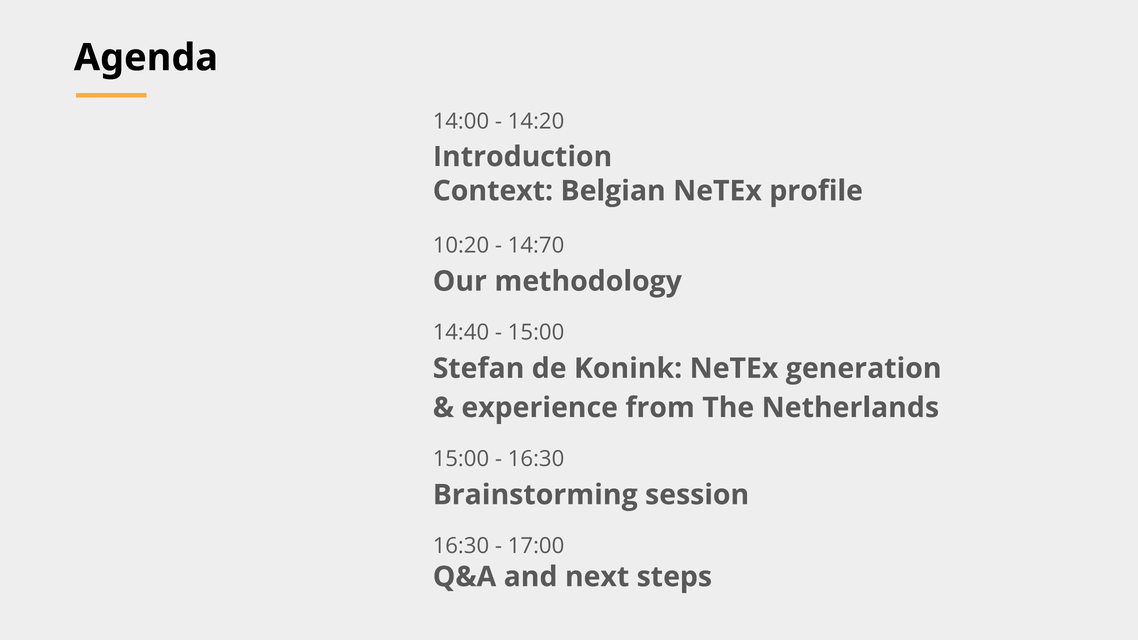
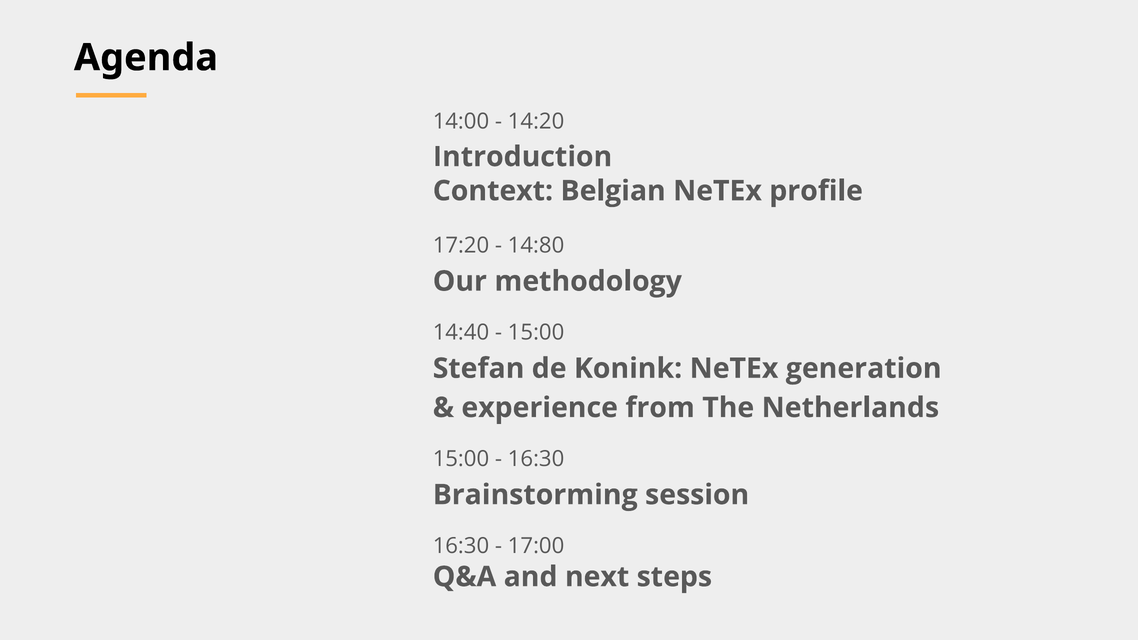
10:20: 10:20 -> 17:20
14:70: 14:70 -> 14:80
